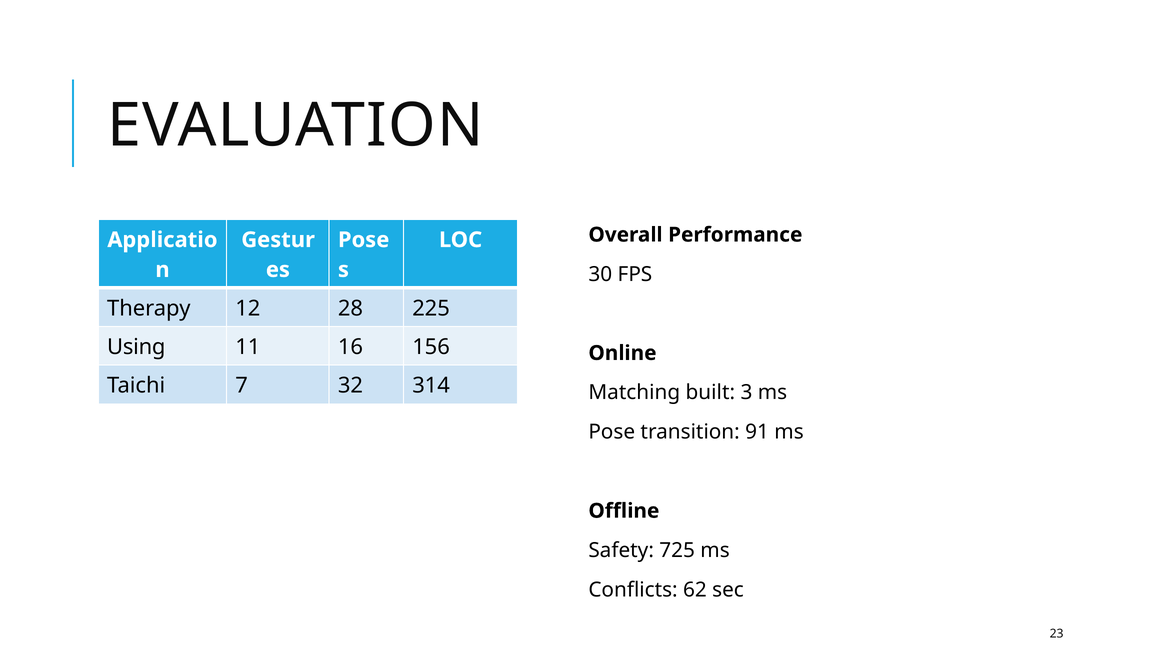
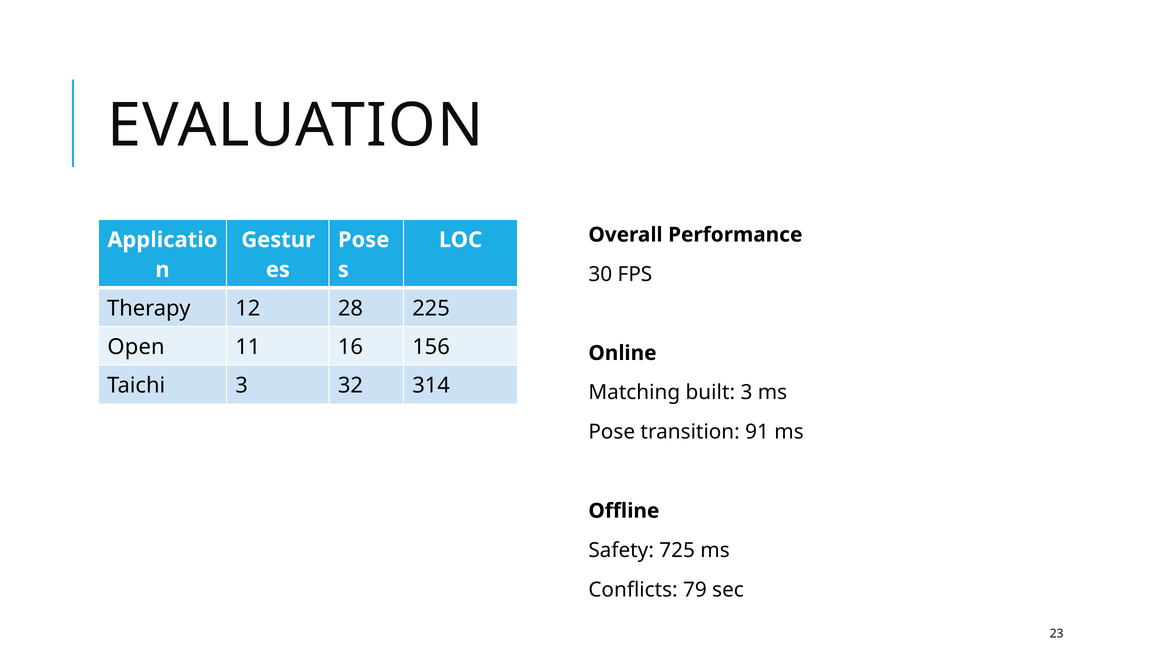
Using: Using -> Open
Taichi 7: 7 -> 3
62: 62 -> 79
